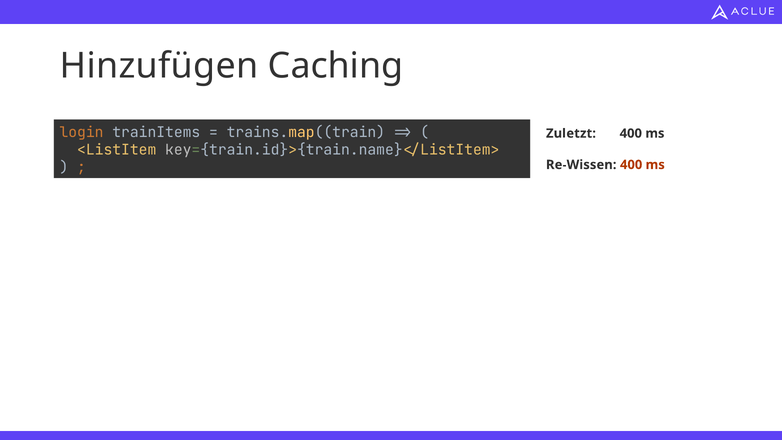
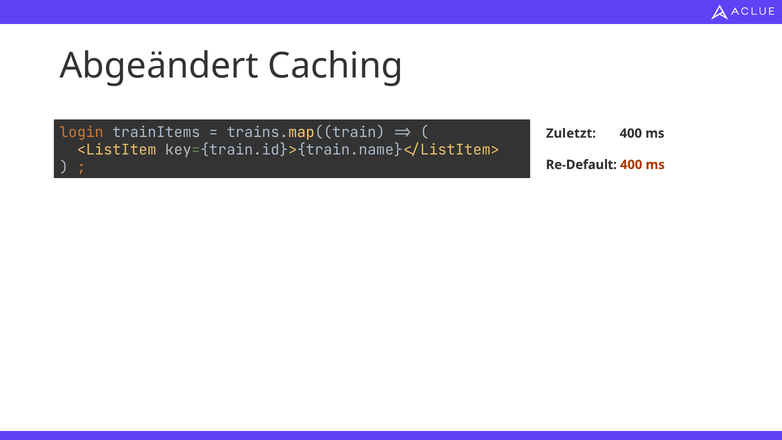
Hinzufügen: Hinzufügen -> Abgeändert
Re-Wissen: Re-Wissen -> Re-Default
